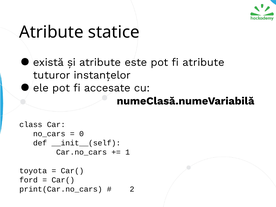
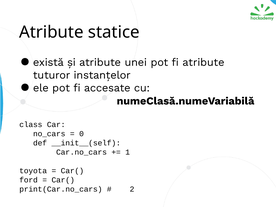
este: este -> unei
